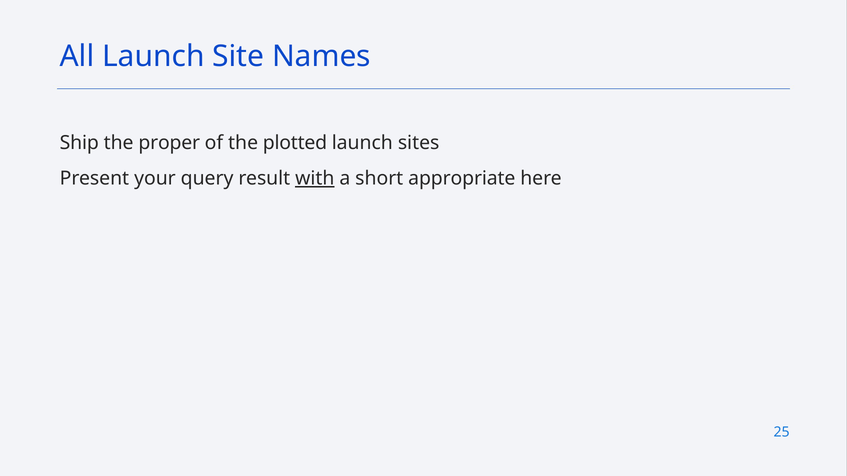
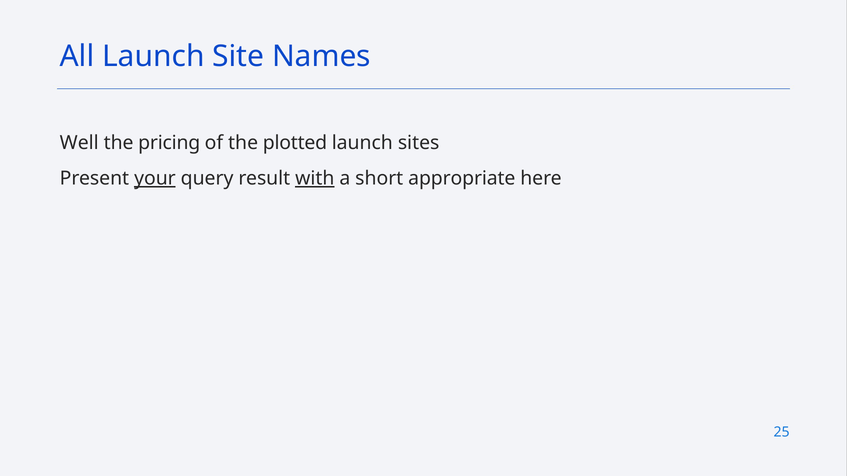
Ship: Ship -> Well
proper: proper -> pricing
your underline: none -> present
